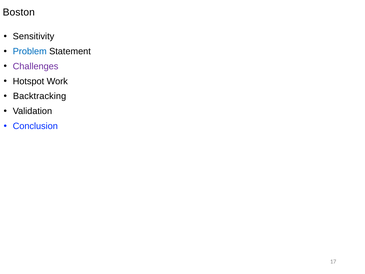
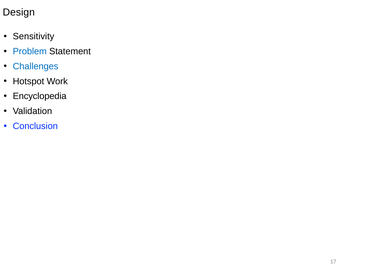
Boston: Boston -> Design
Challenges colour: purple -> blue
Backtracking: Backtracking -> Encyclopedia
